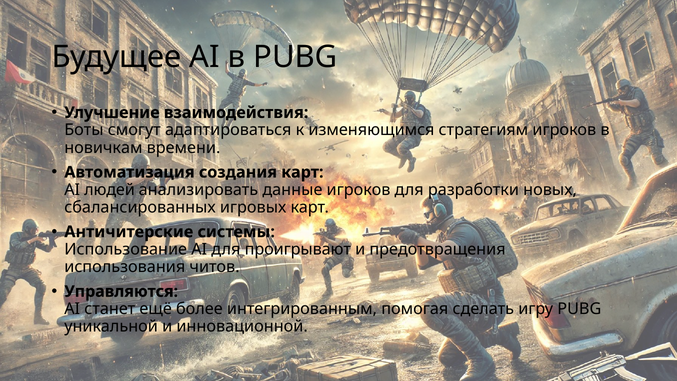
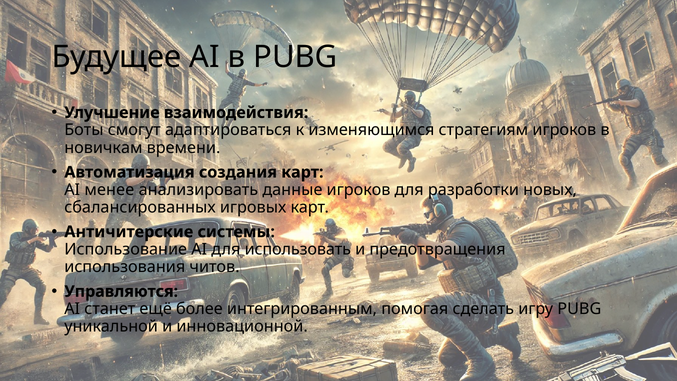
людей: людей -> менее
проигрывают: проигрывают -> использовать
